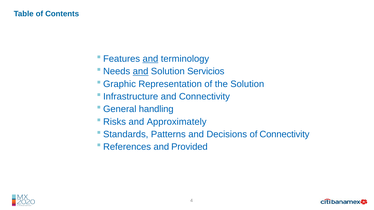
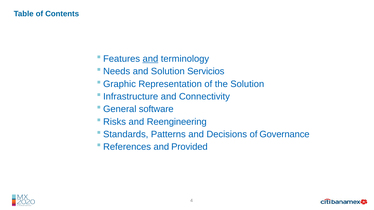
and at (141, 72) underline: present -> none
handling: handling -> software
Approximately: Approximately -> Reengineering
of Connectivity: Connectivity -> Governance
